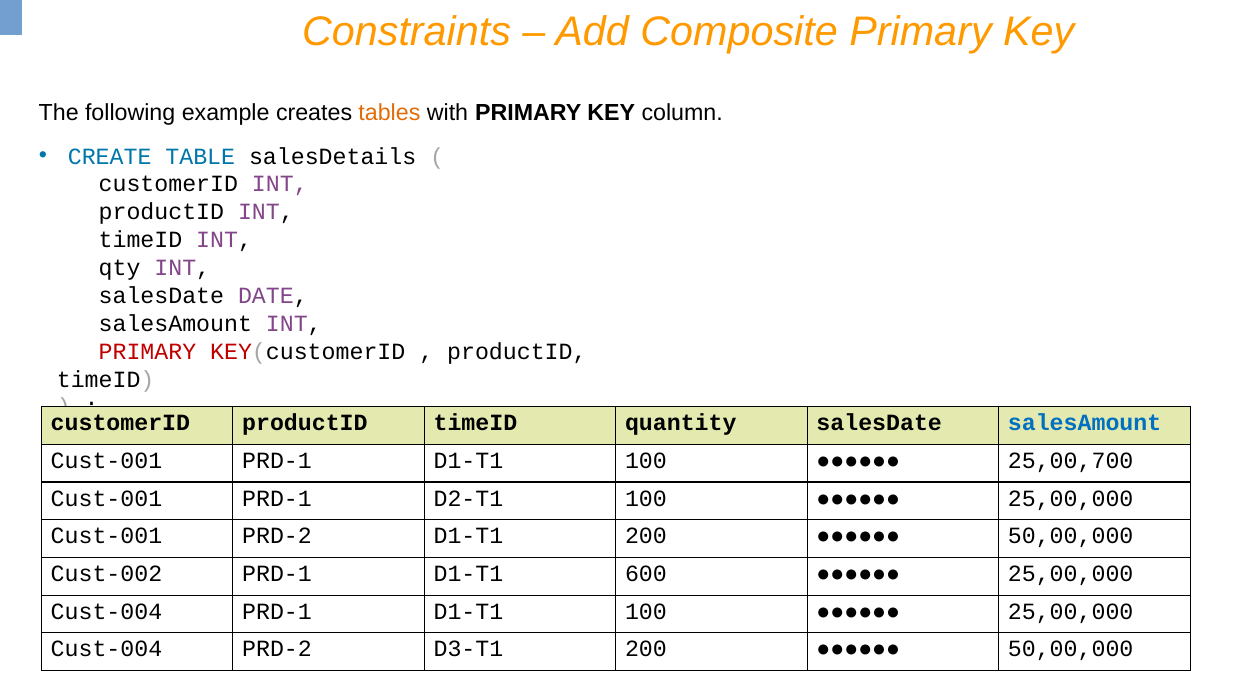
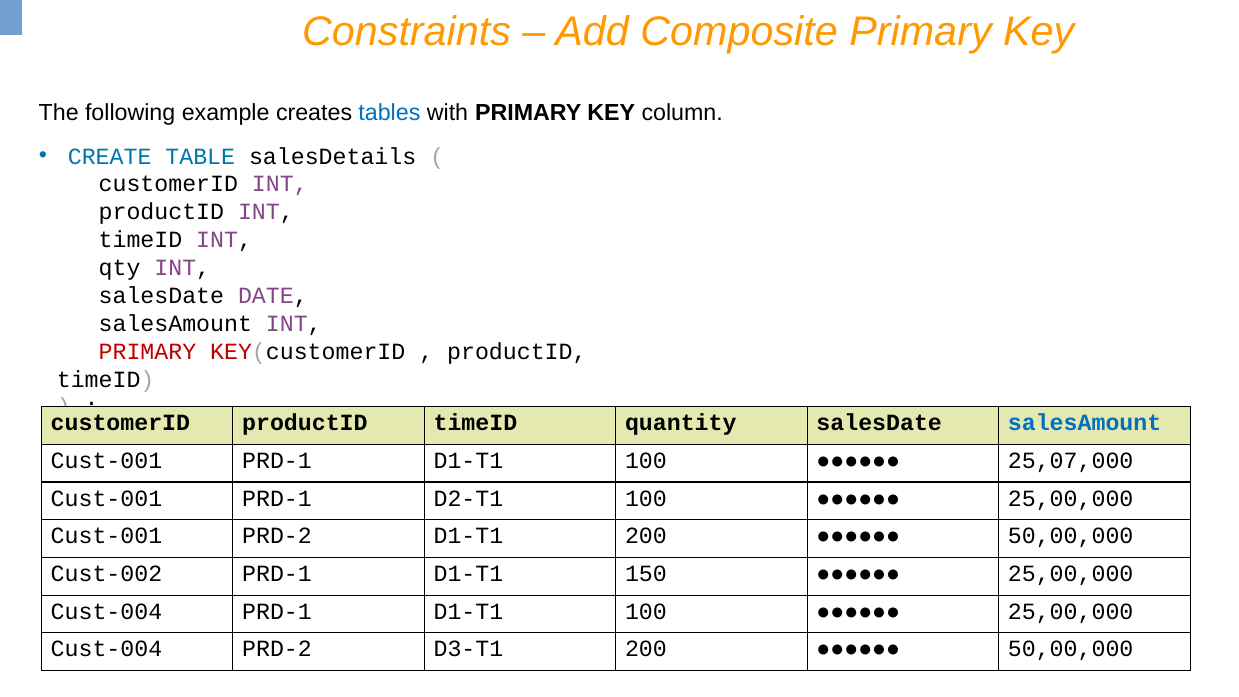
tables colour: orange -> blue
25,00,700: 25,00,700 -> 25,07,000
600: 600 -> 150
